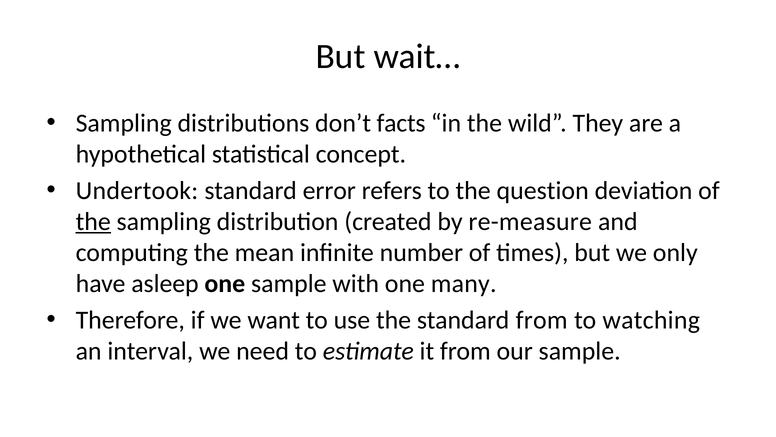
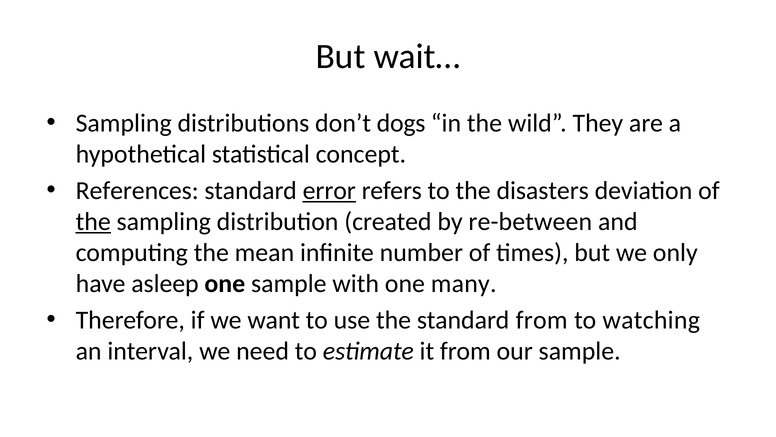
facts: facts -> dogs
Undertook: Undertook -> References
error underline: none -> present
question: question -> disasters
re-measure: re-measure -> re-between
